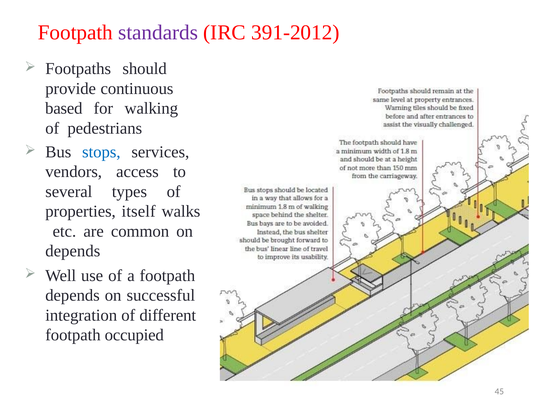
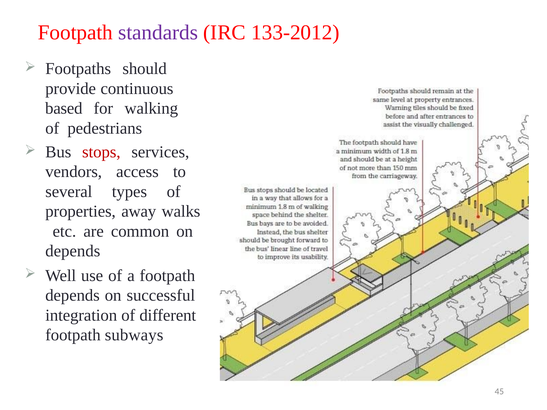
391-2012: 391-2012 -> 133-2012
stops colour: blue -> red
itself: itself -> away
occupied: occupied -> subways
